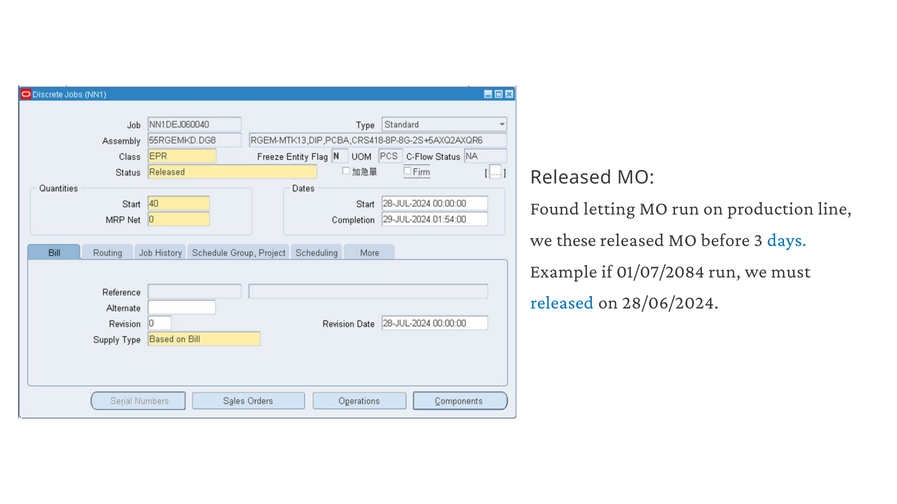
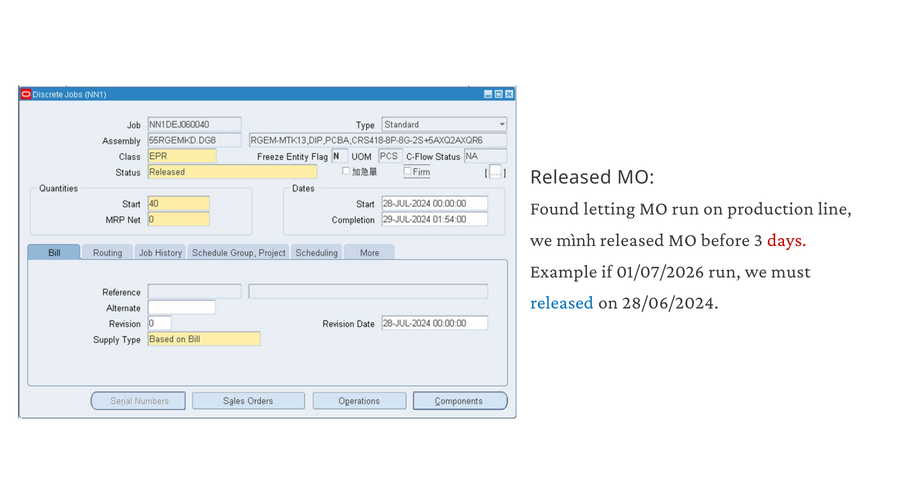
these: these -> mình
days colour: blue -> red
01/07/2084: 01/07/2084 -> 01/07/2026
